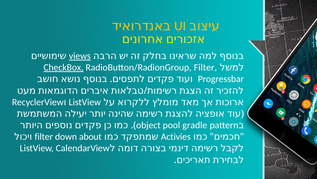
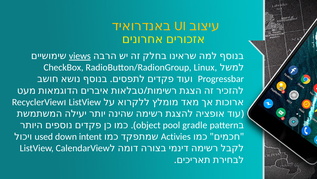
CheckBox underline: present -> none
RadioButton/RadionGroup Filter: Filter -> Linux
filter at (44, 136): filter -> used
about: about -> intent
